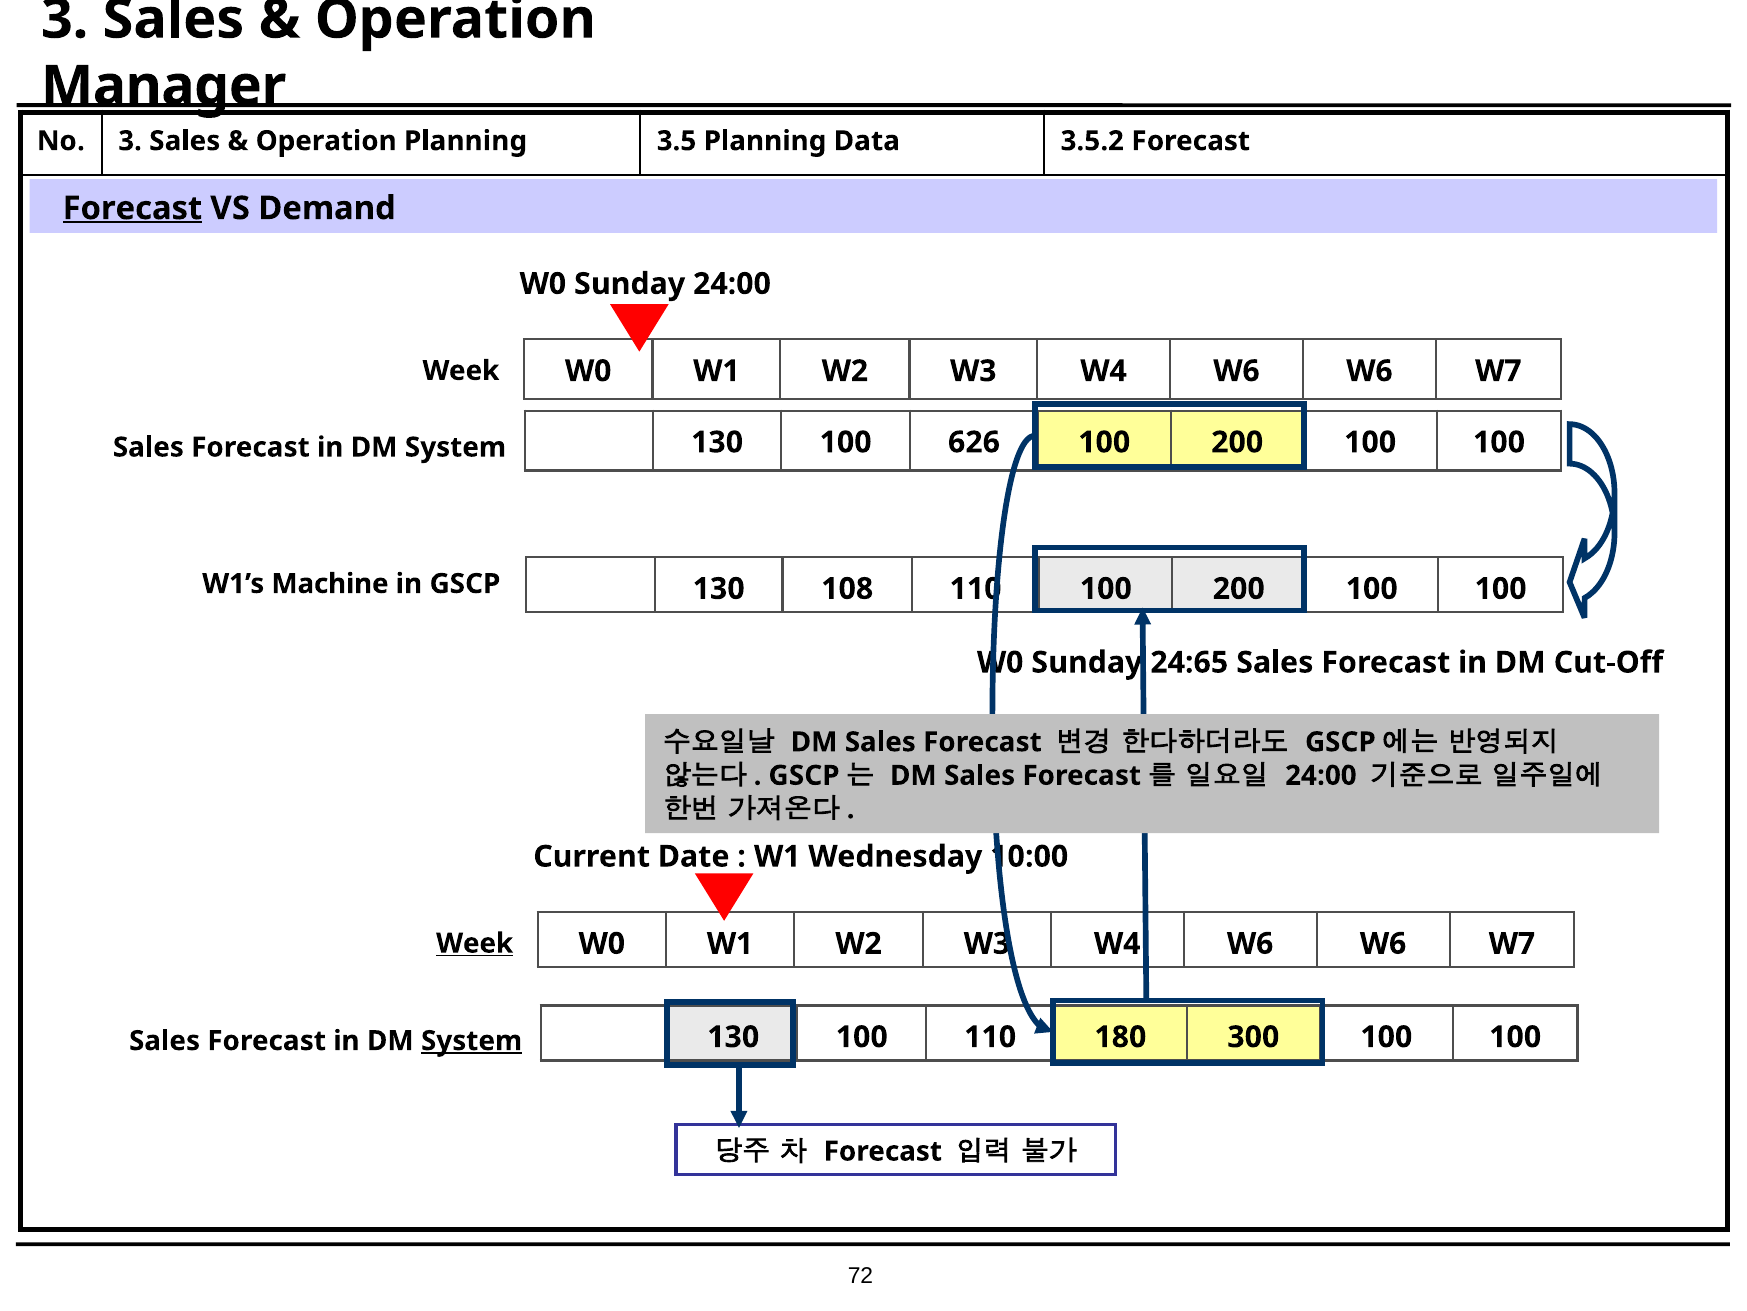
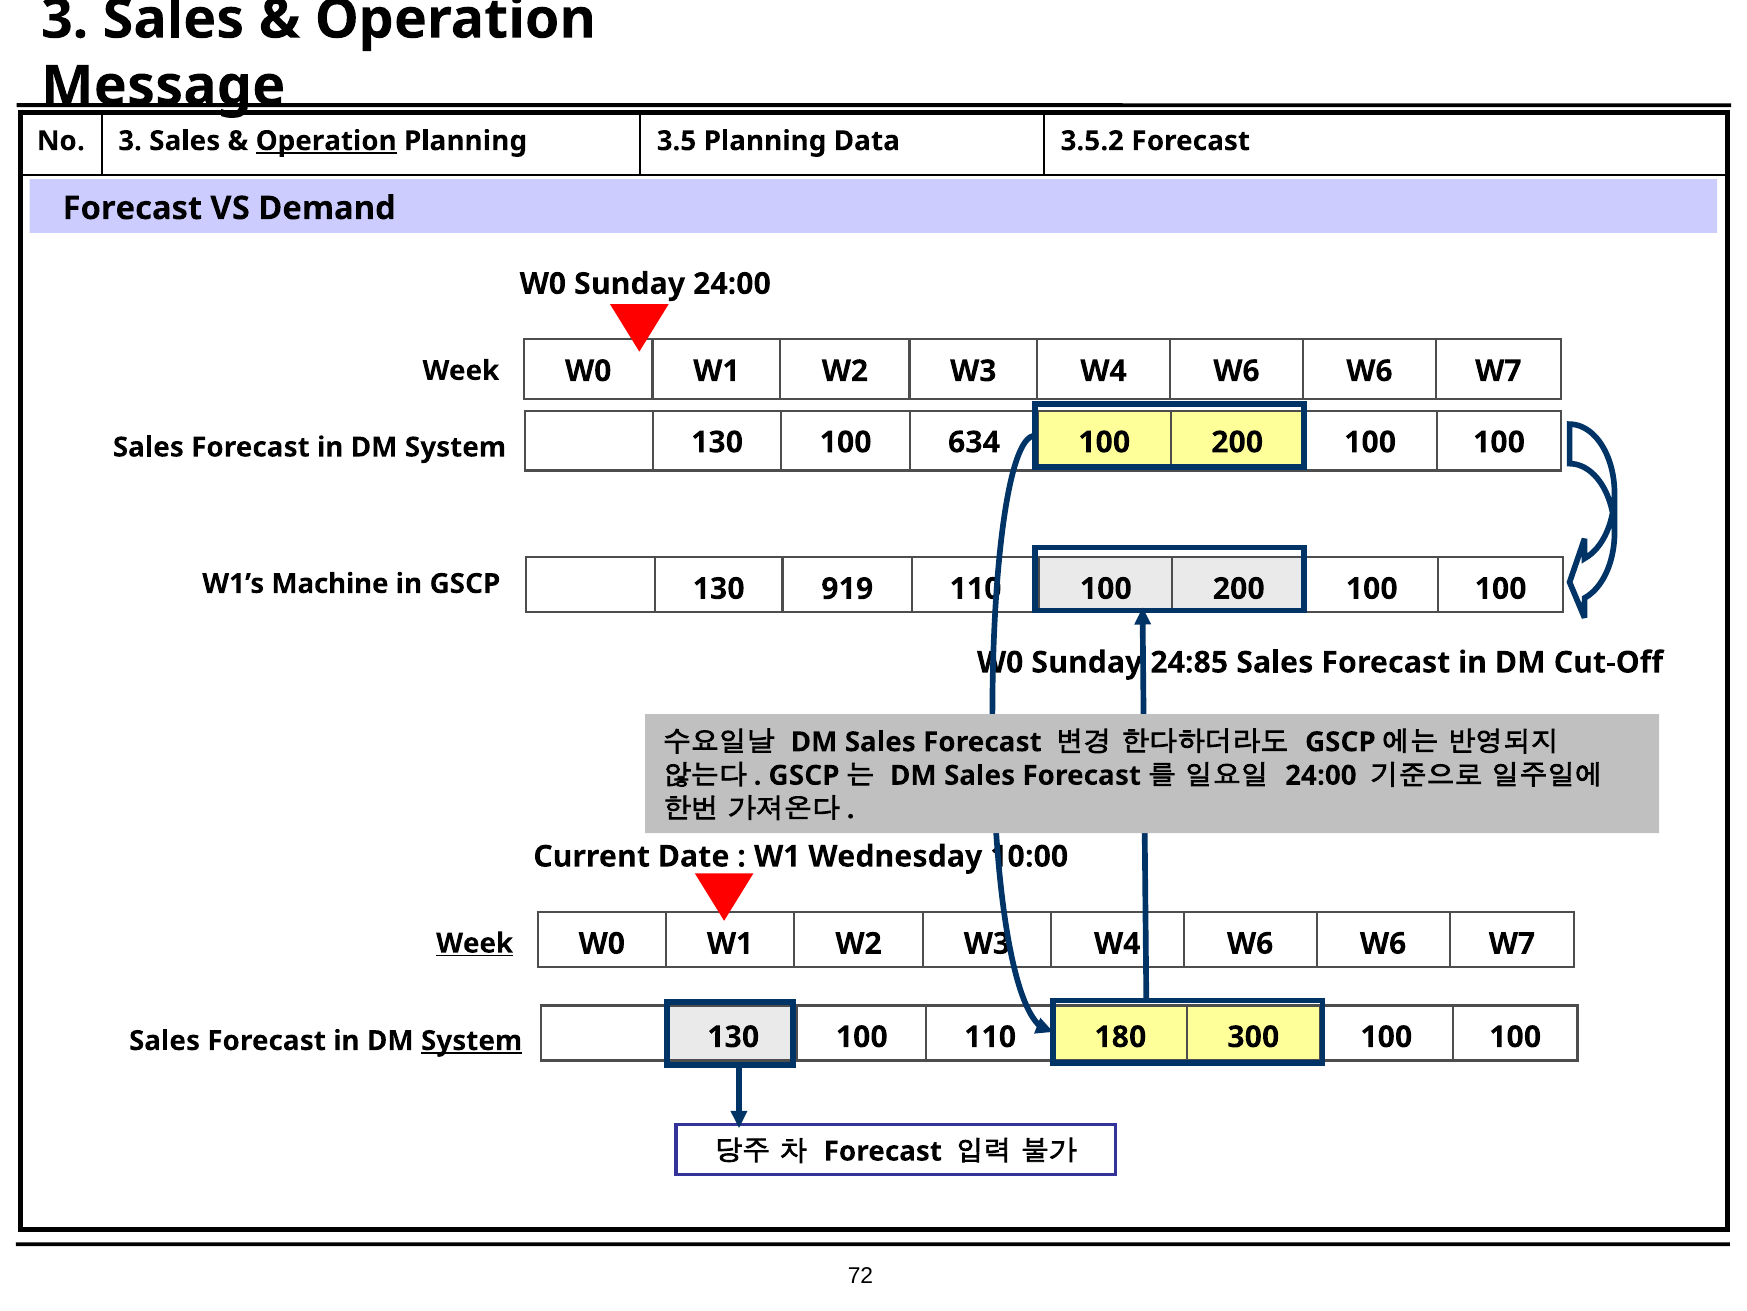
Manager: Manager -> Message
Operation at (326, 141) underline: none -> present
Forecast at (132, 208) underline: present -> none
626: 626 -> 634
108: 108 -> 919
24:65: 24:65 -> 24:85
